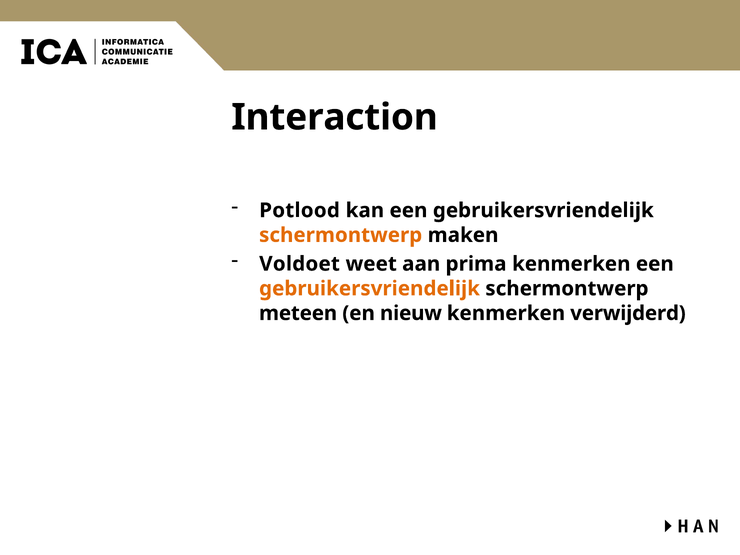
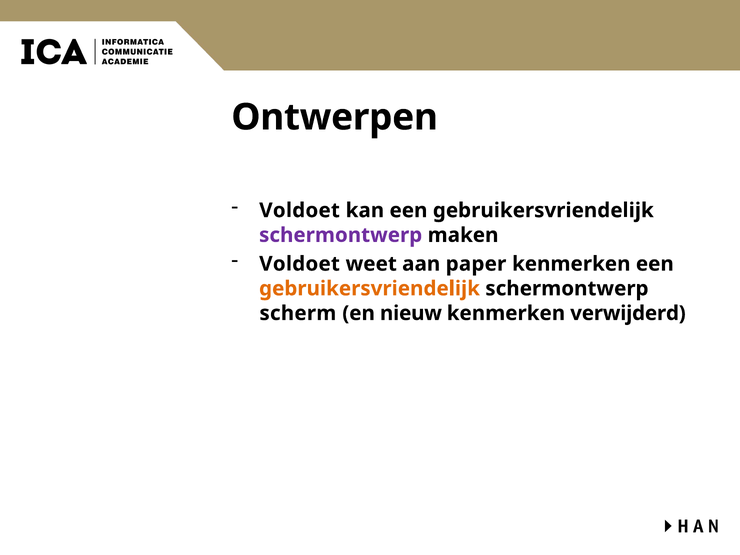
Interaction: Interaction -> Ontwerpen
Potlood at (300, 210): Potlood -> Voldoet
schermontwerp at (341, 235) colour: orange -> purple
prima: prima -> paper
meteen: meteen -> scherm
